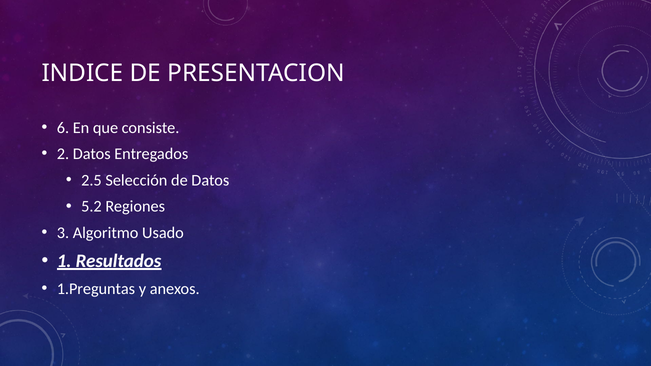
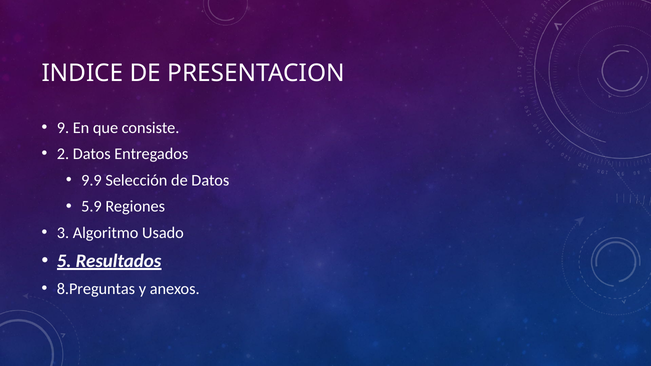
6: 6 -> 9
2.5: 2.5 -> 9.9
5.2: 5.2 -> 5.9
1: 1 -> 5
1.Preguntas: 1.Preguntas -> 8.Preguntas
